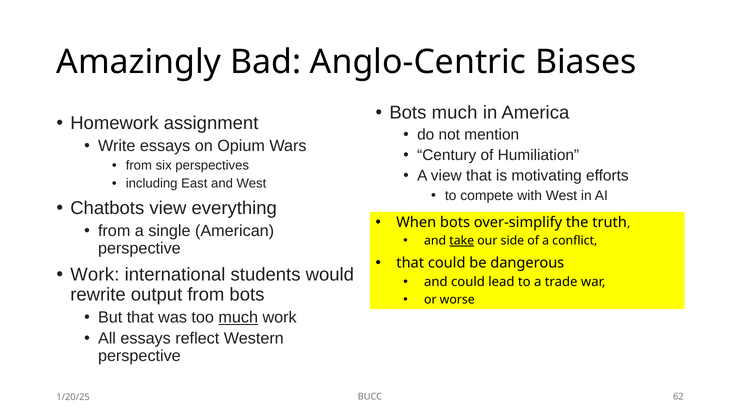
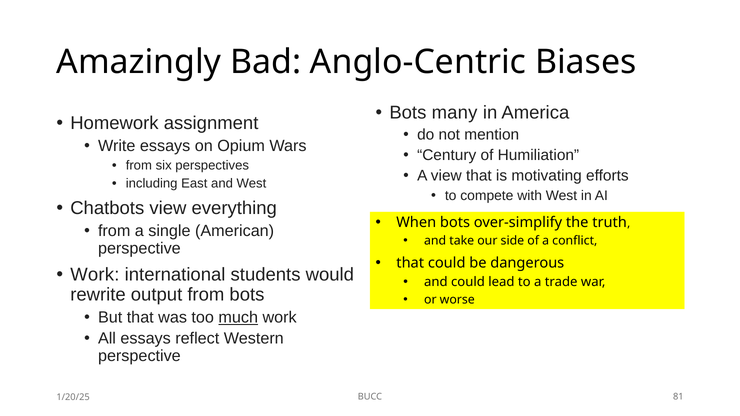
Bots much: much -> many
take underline: present -> none
62: 62 -> 81
